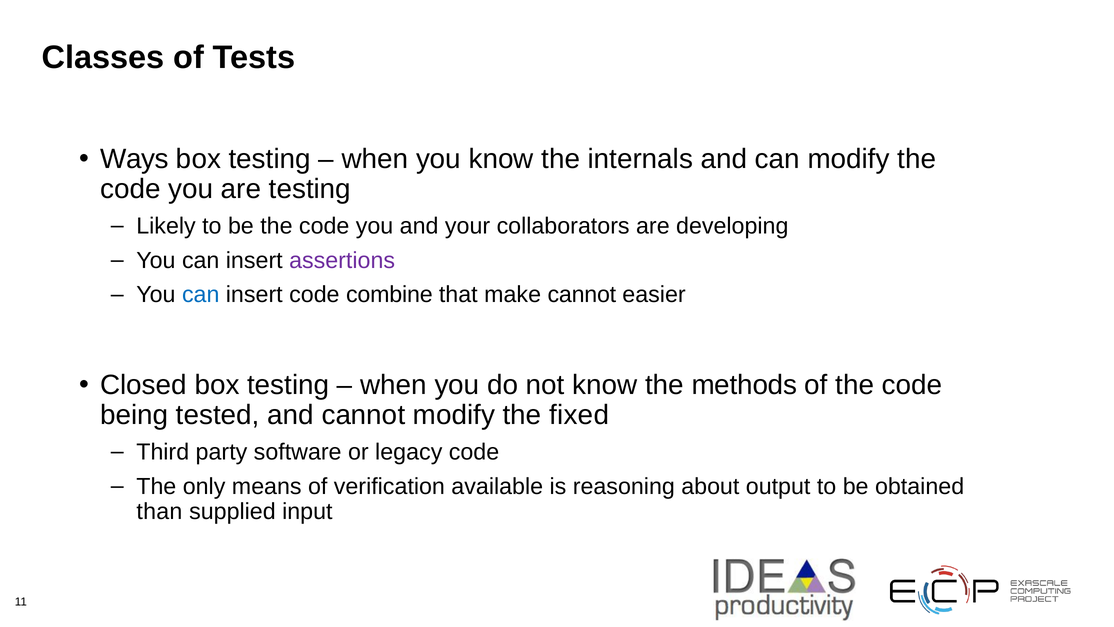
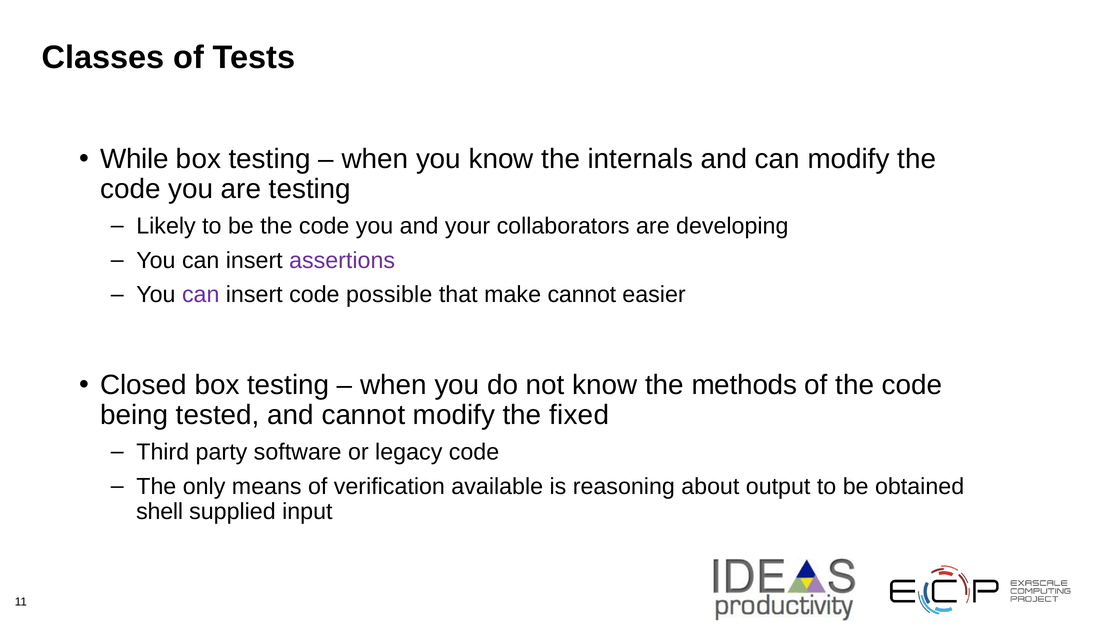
Ways: Ways -> While
can at (201, 295) colour: blue -> purple
combine: combine -> possible
than: than -> shell
